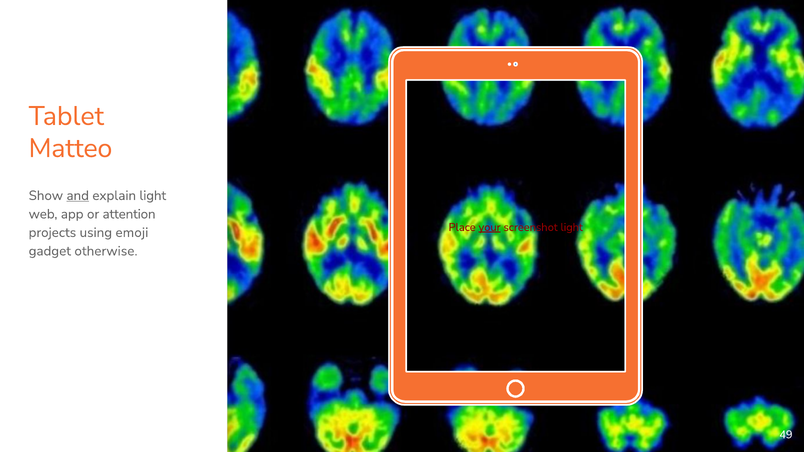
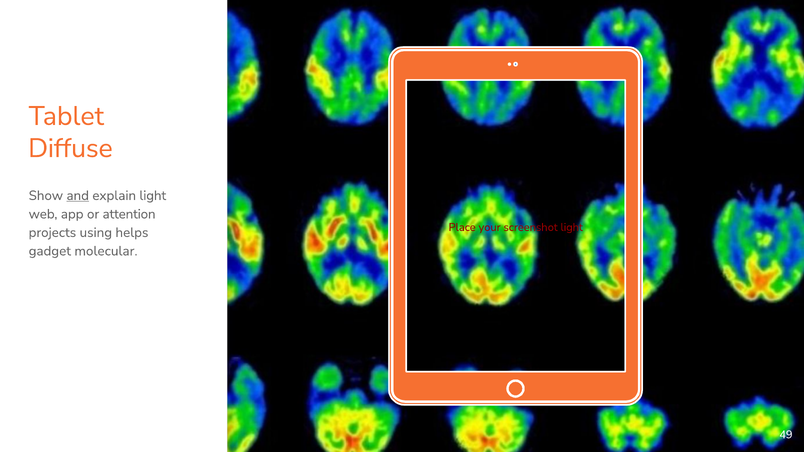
Matteo: Matteo -> Diffuse
your underline: present -> none
emoji: emoji -> helps
otherwise: otherwise -> molecular
